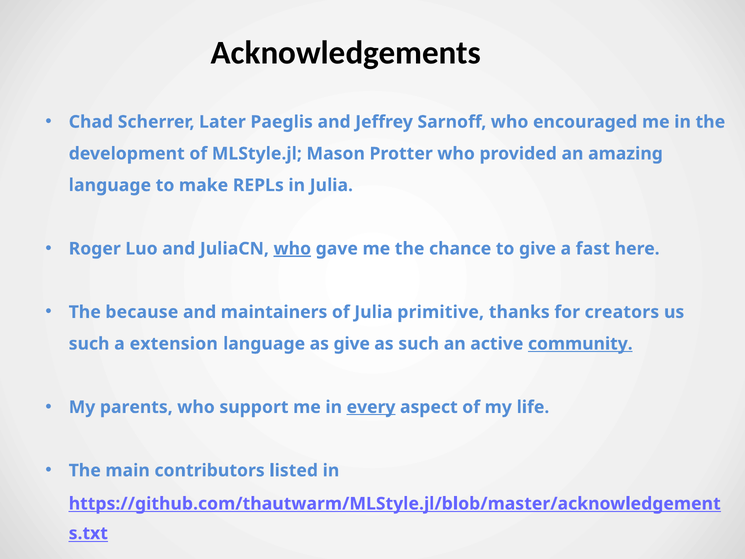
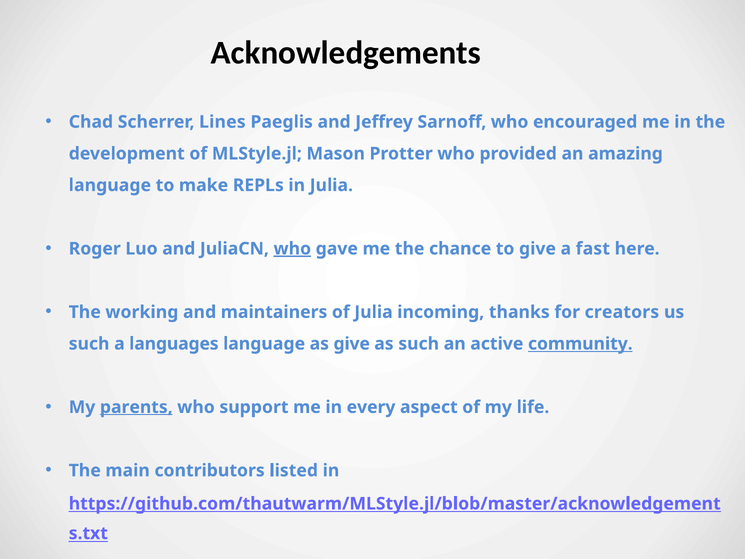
Later: Later -> Lines
because: because -> working
primitive: primitive -> incoming
extension: extension -> languages
parents underline: none -> present
every underline: present -> none
